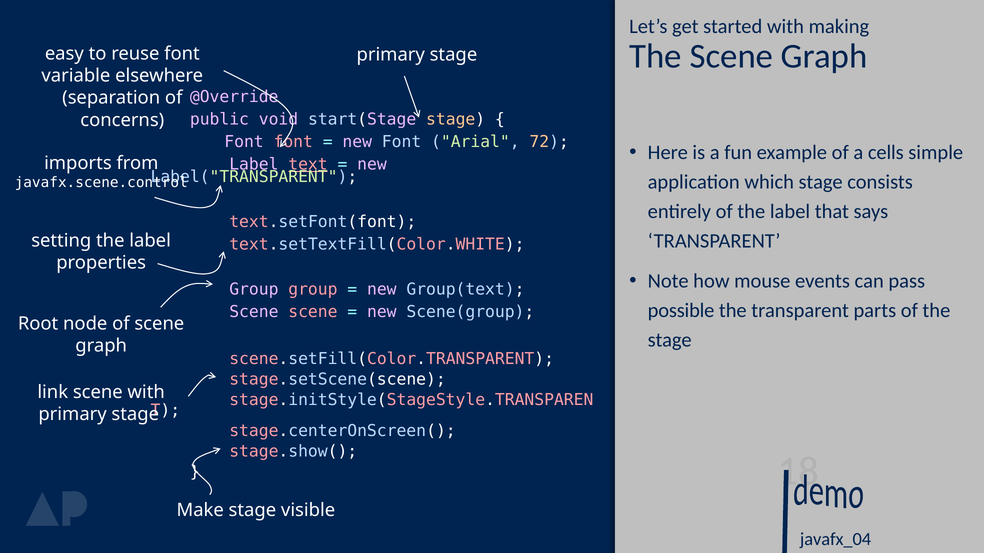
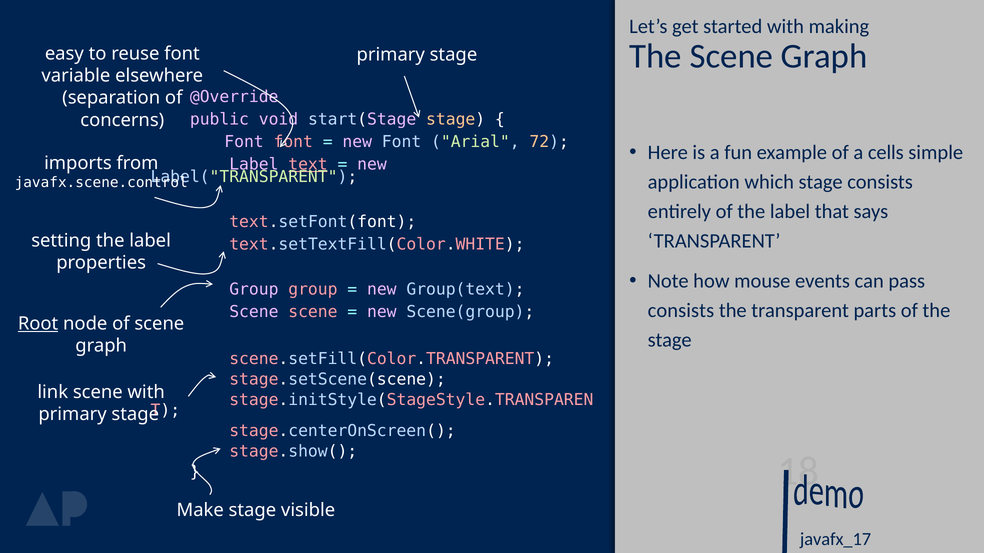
possible at (681, 311): possible -> consists
Root underline: none -> present
javafx_04: javafx_04 -> javafx_17
